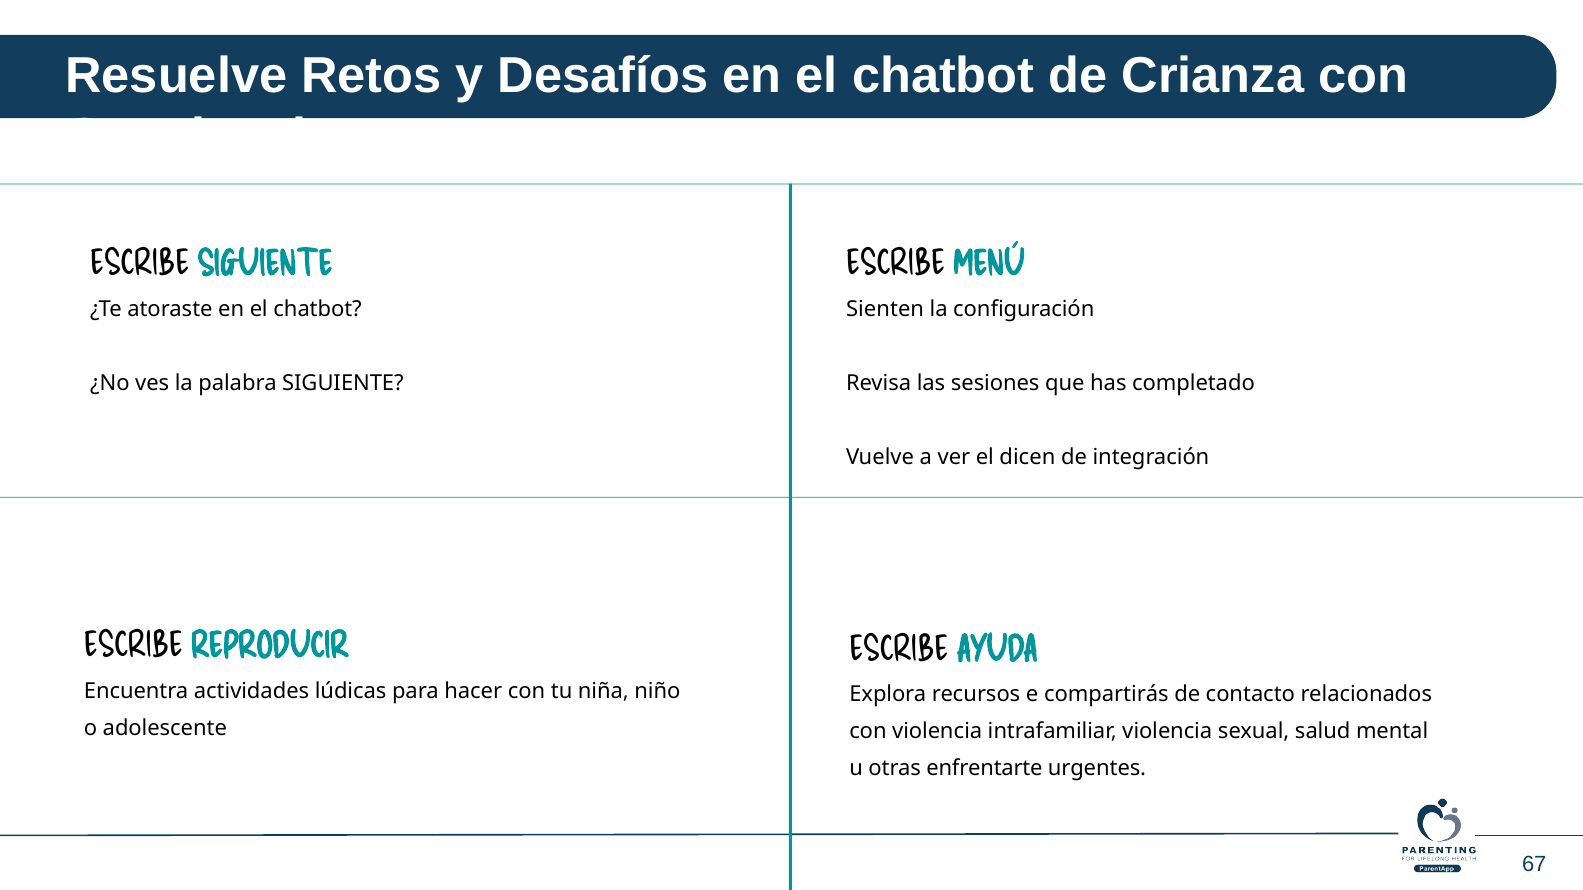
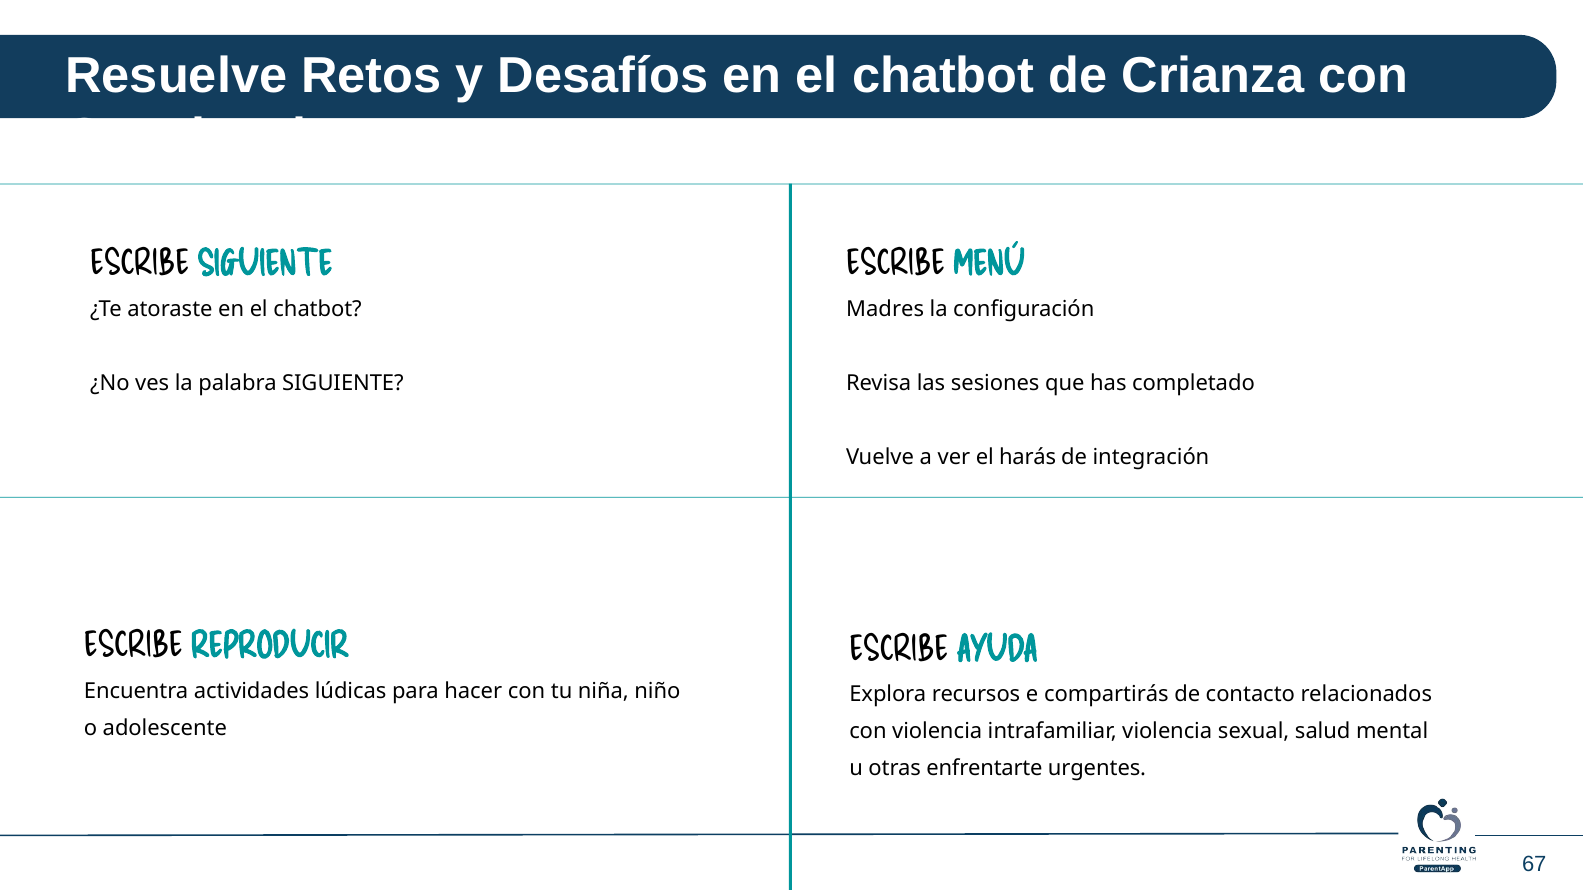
Sienten: Sienten -> Madres
dicen: dicen -> harás
